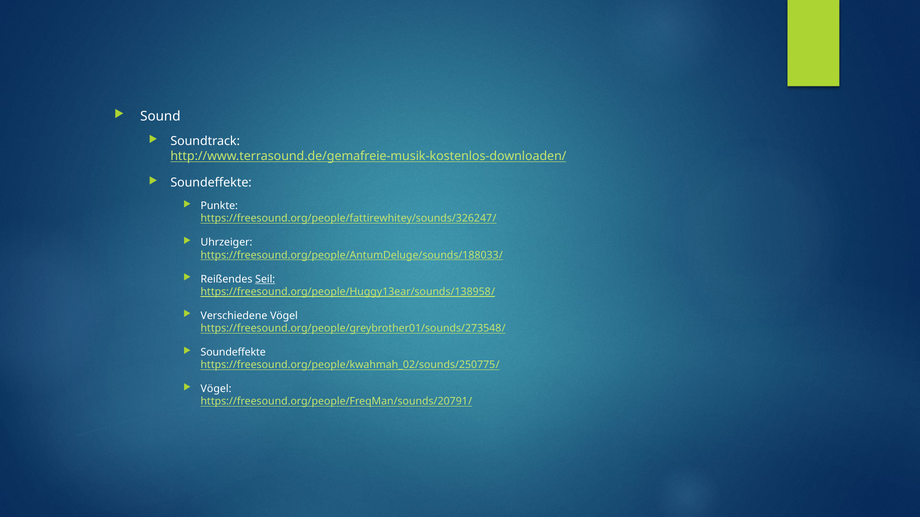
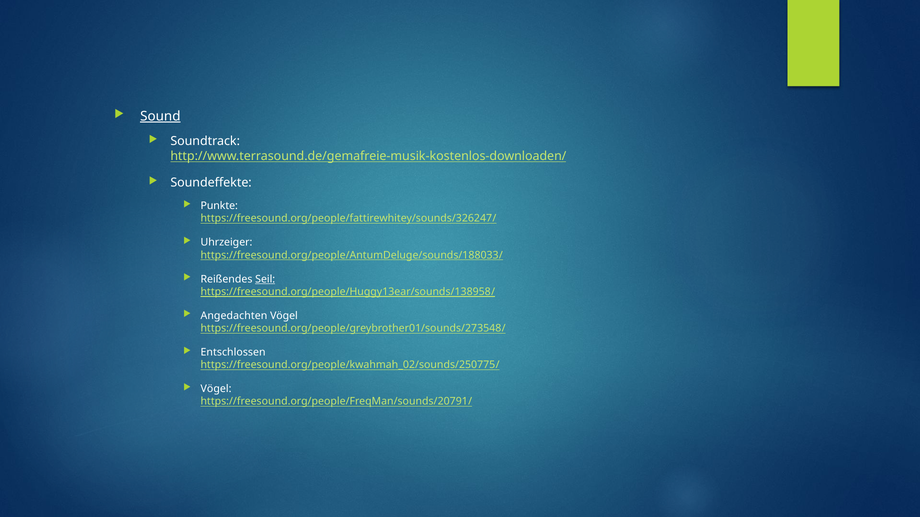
Sound underline: none -> present
Verschiedene: Verschiedene -> Angedachten
Soundeffekte at (233, 353): Soundeffekte -> Entschlossen
